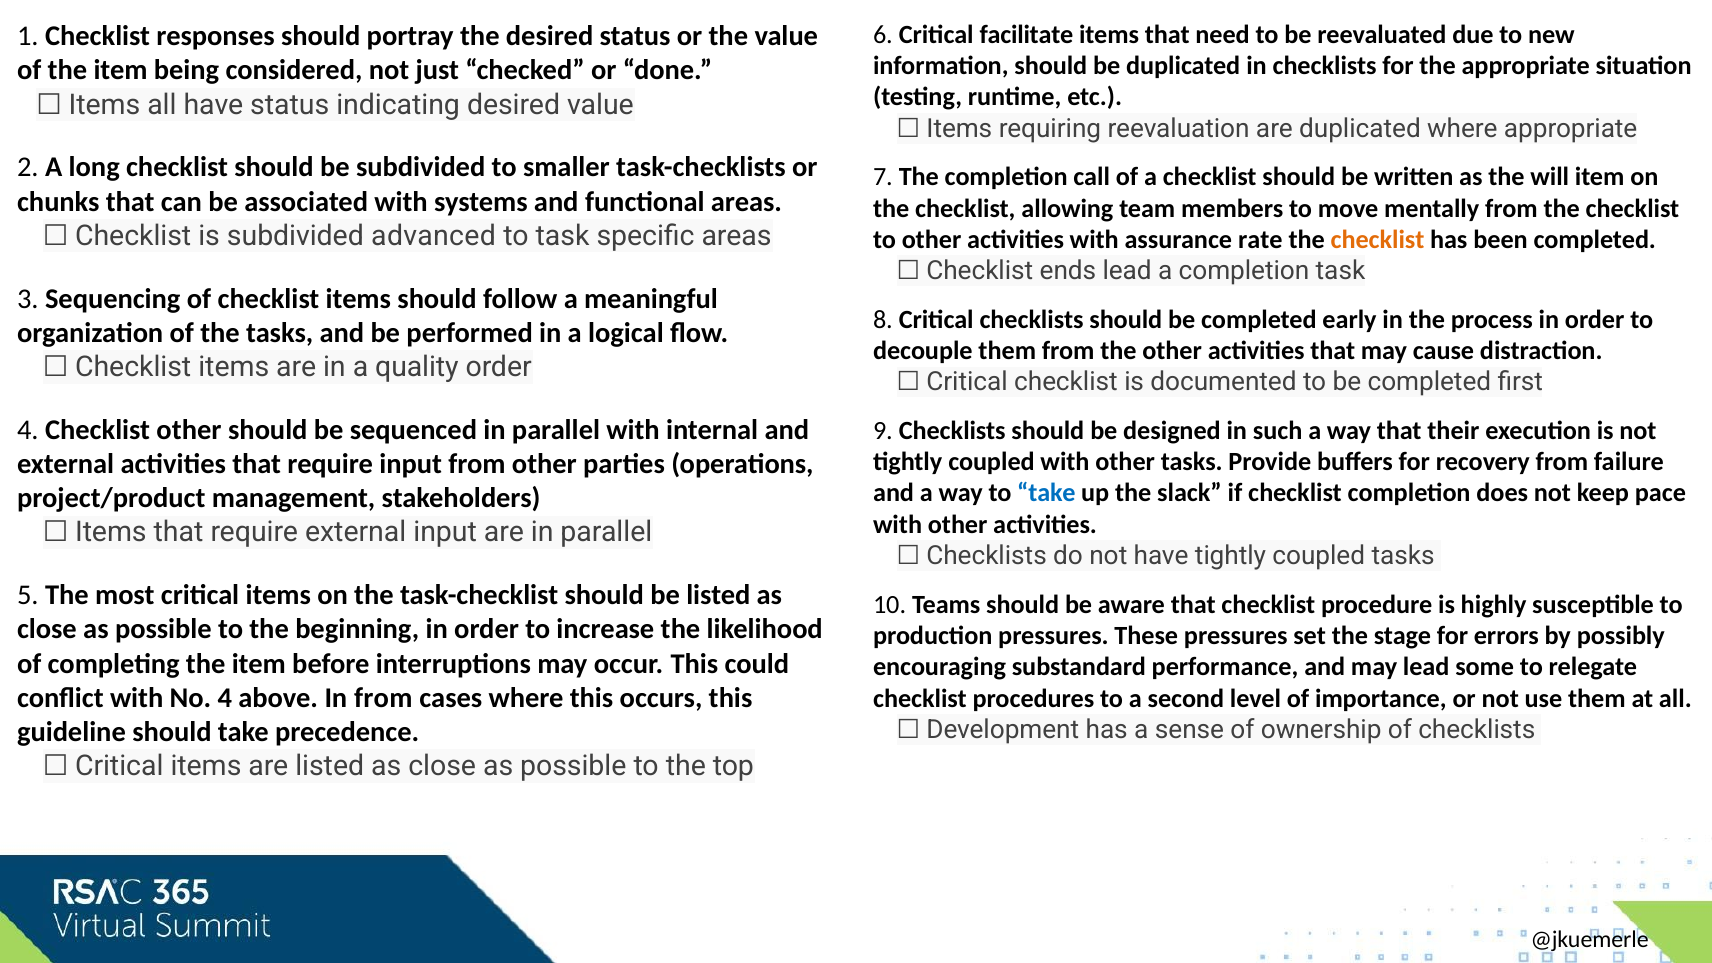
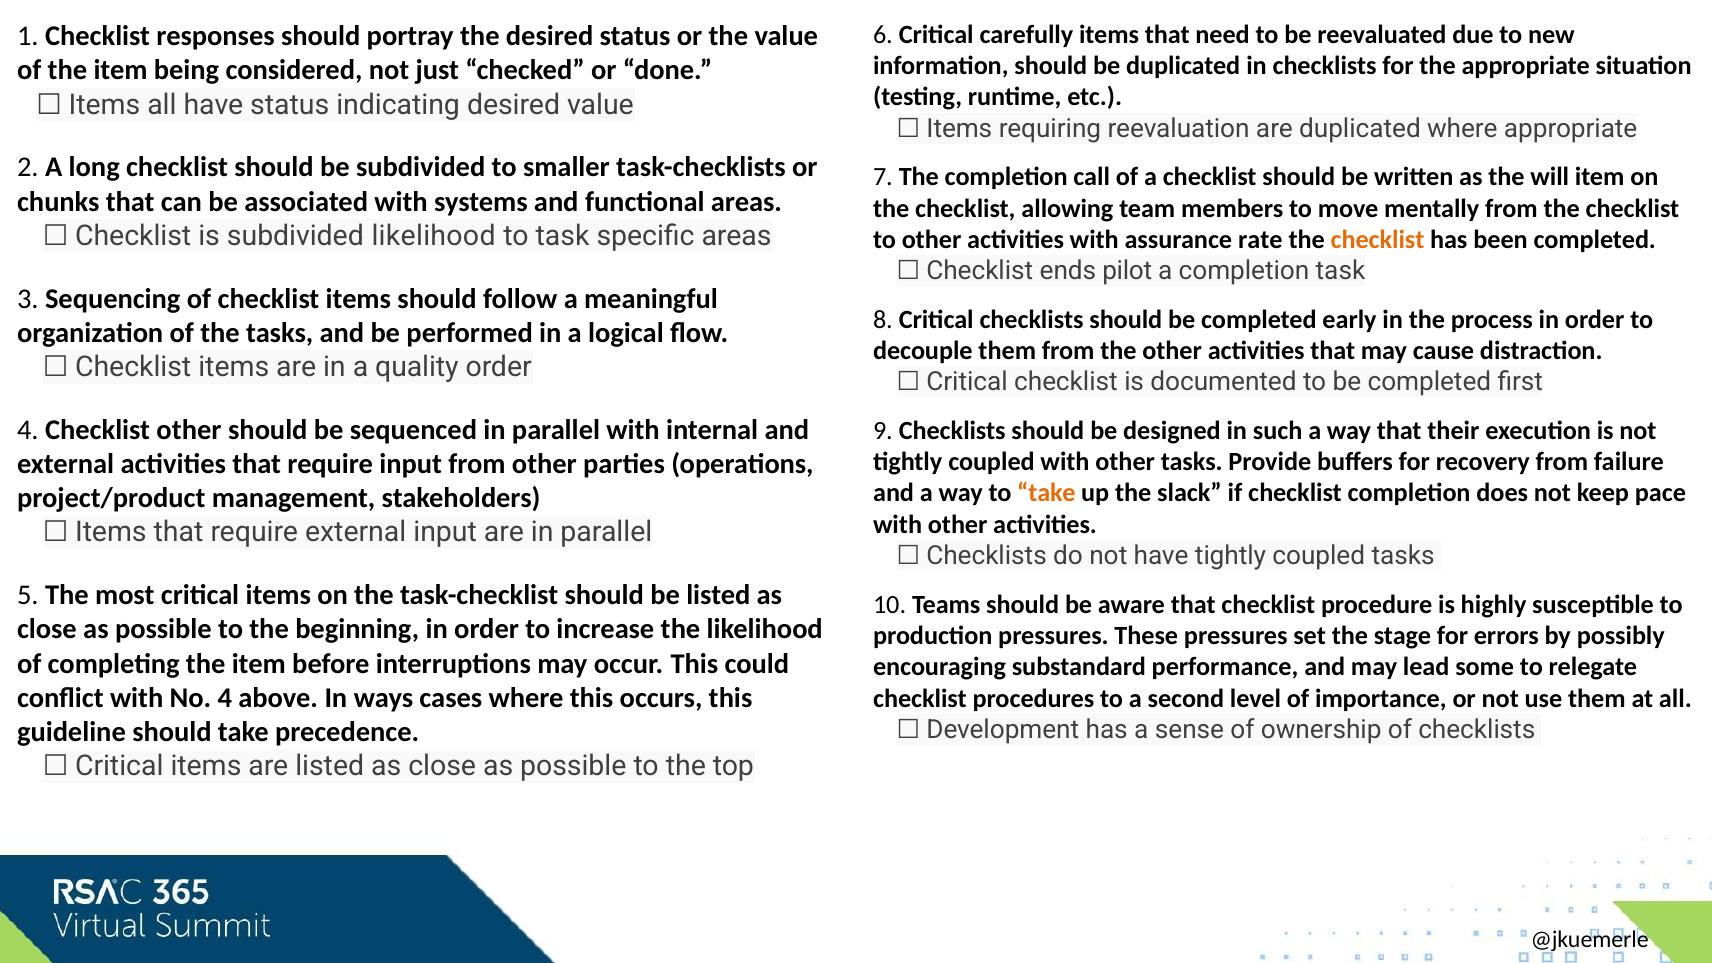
facilitate: facilitate -> carefully
subdivided advanced: advanced -> likelihood
ends lead: lead -> pilot
take at (1046, 493) colour: blue -> orange
In from: from -> ways
